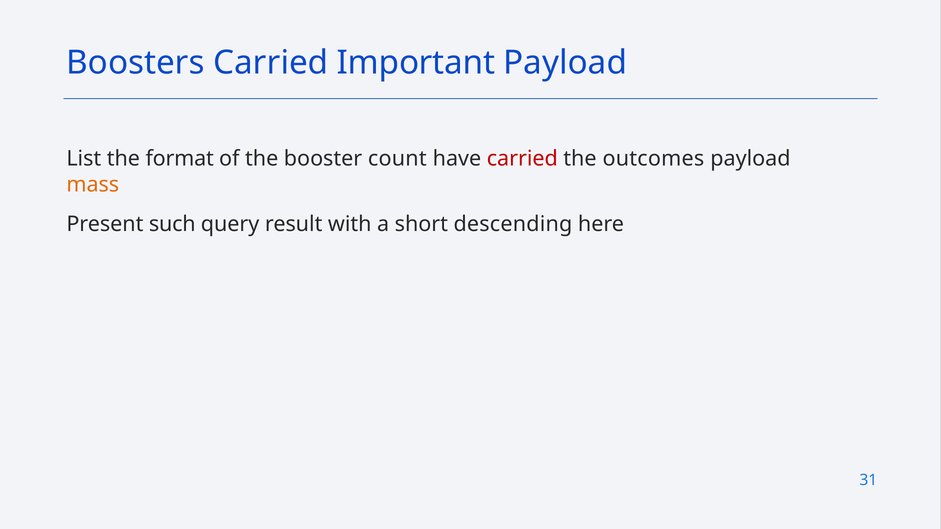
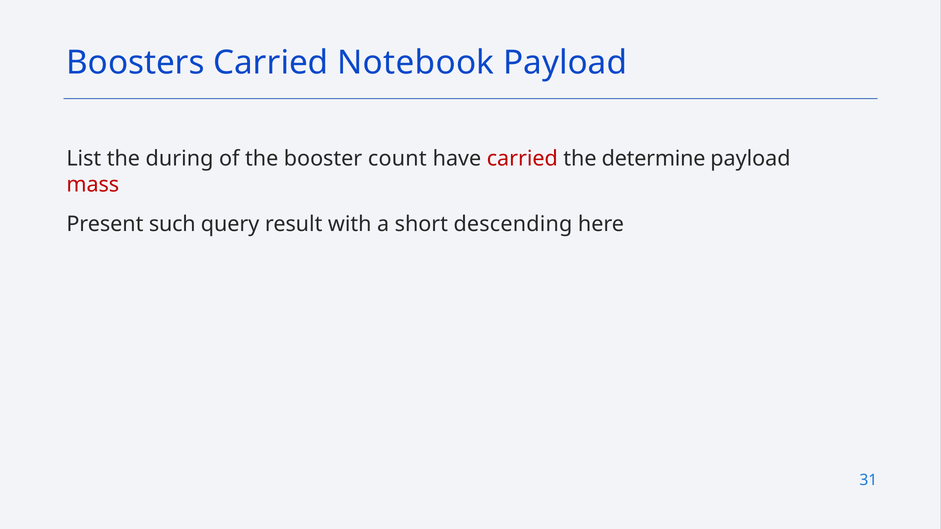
Important: Important -> Notebook
format: format -> during
outcomes: outcomes -> determine
mass colour: orange -> red
